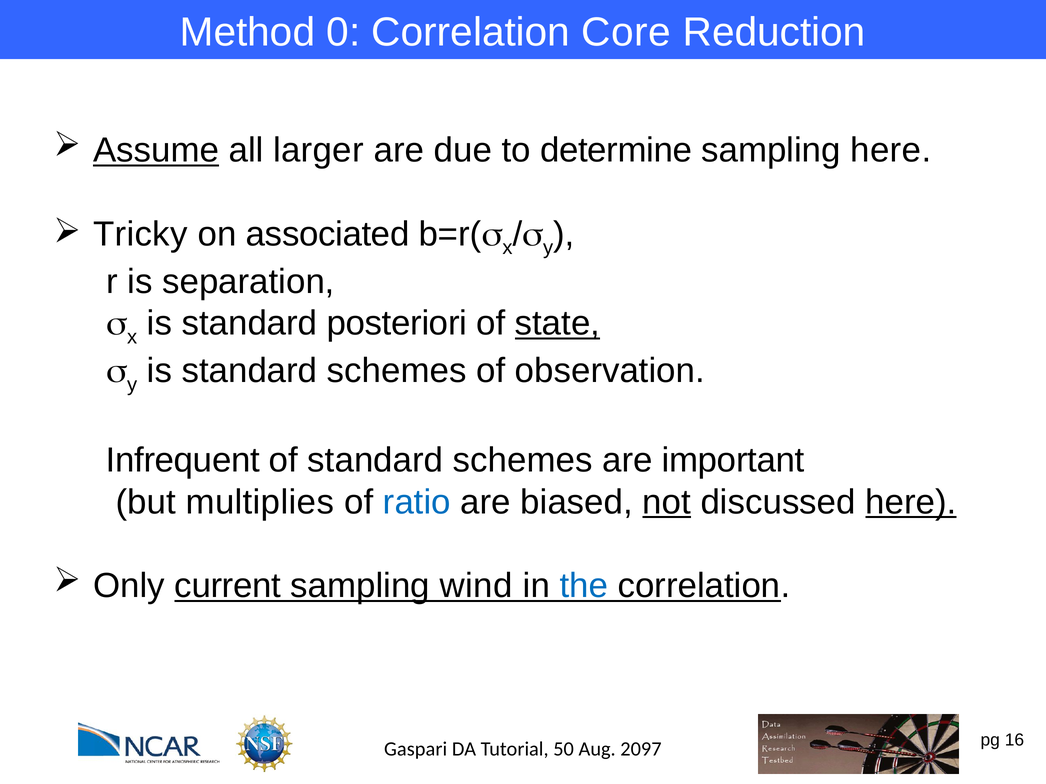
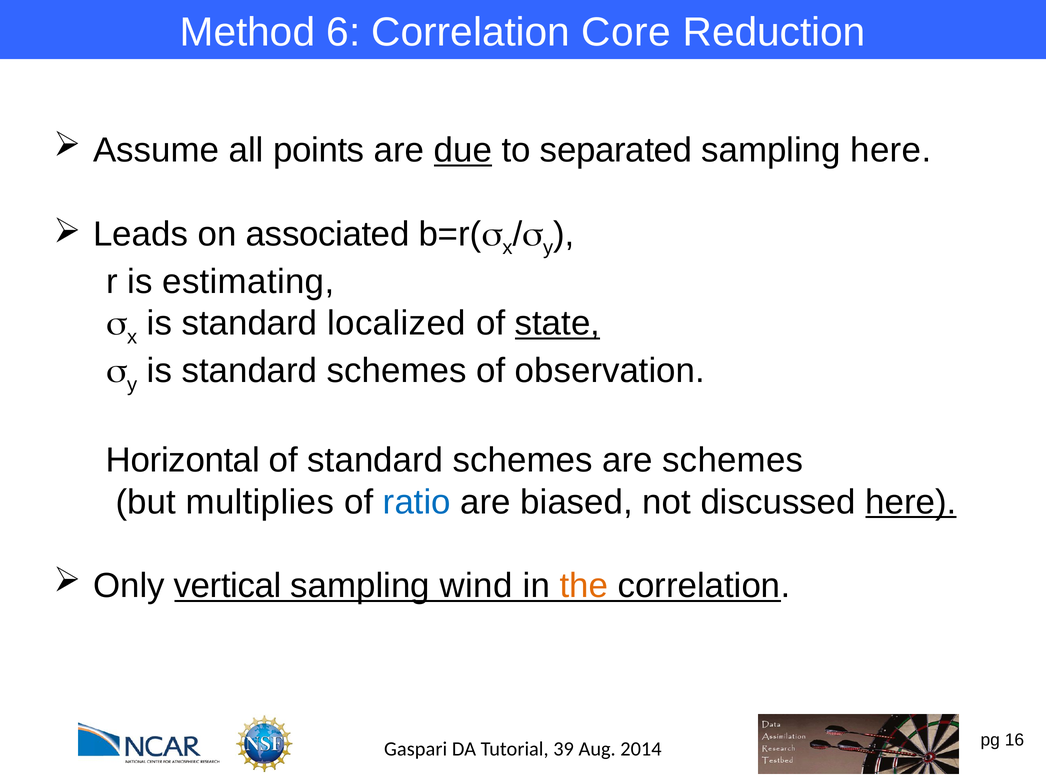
0: 0 -> 6
Assume underline: present -> none
larger: larger -> points
due underline: none -> present
determine: determine -> separated
Tricky: Tricky -> Leads
separation: separation -> estimating
posteriori: posteriori -> localized
Infrequent: Infrequent -> Horizontal
are important: important -> schemes
not underline: present -> none
current: current -> vertical
the colour: blue -> orange
50: 50 -> 39
2097: 2097 -> 2014
